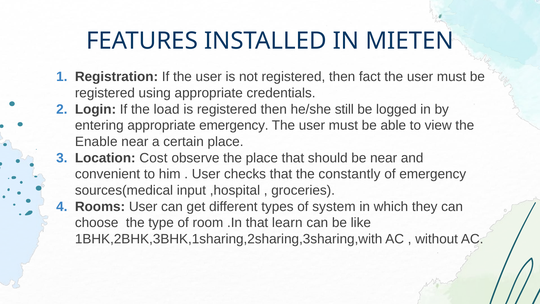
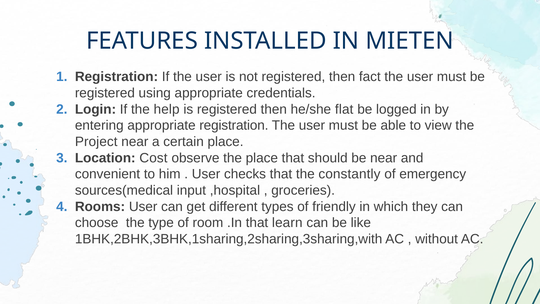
load: load -> help
still: still -> flat
appropriate emergency: emergency -> registration
Enable: Enable -> Project
system: system -> friendly
